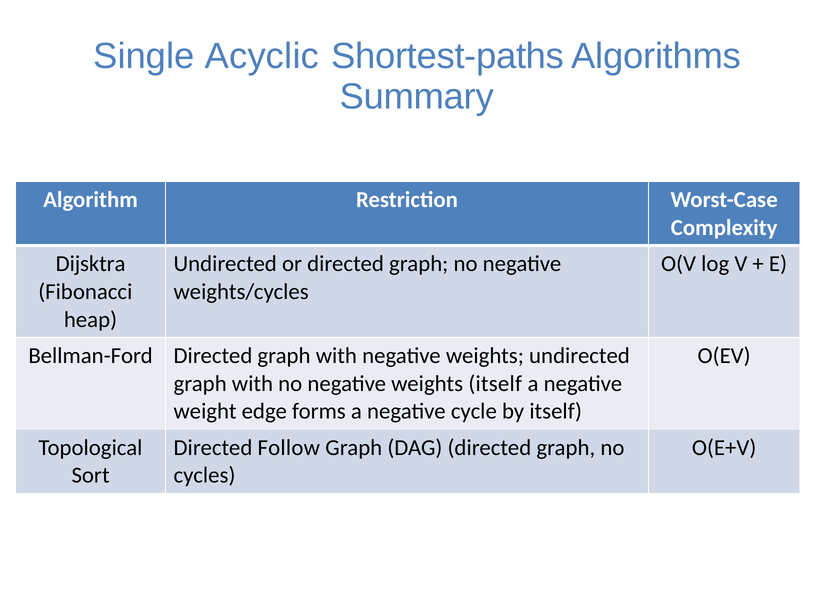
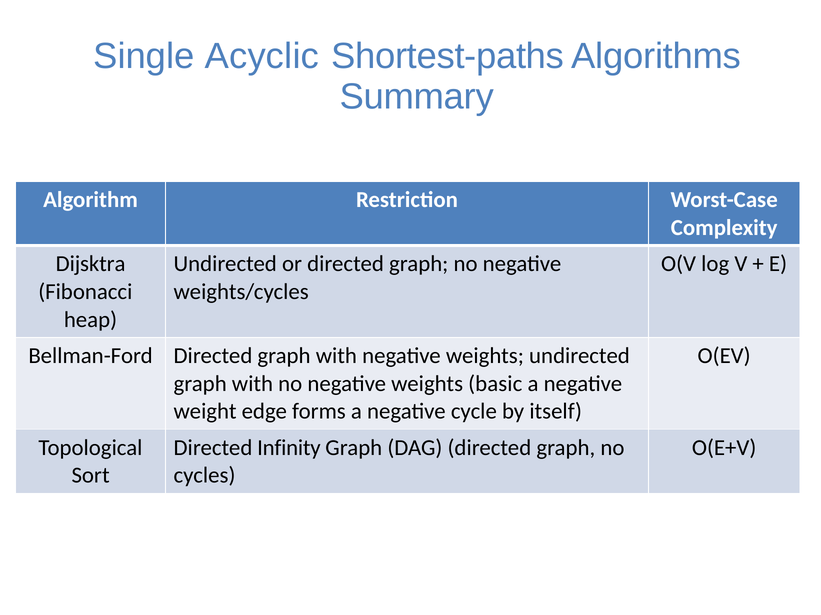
weights itself: itself -> basic
Follow: Follow -> Infinity
